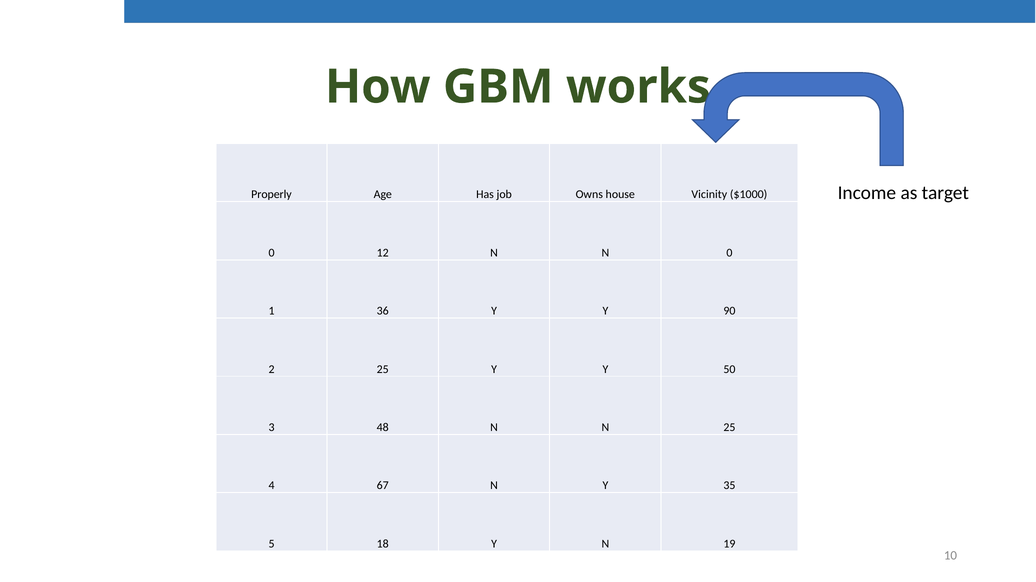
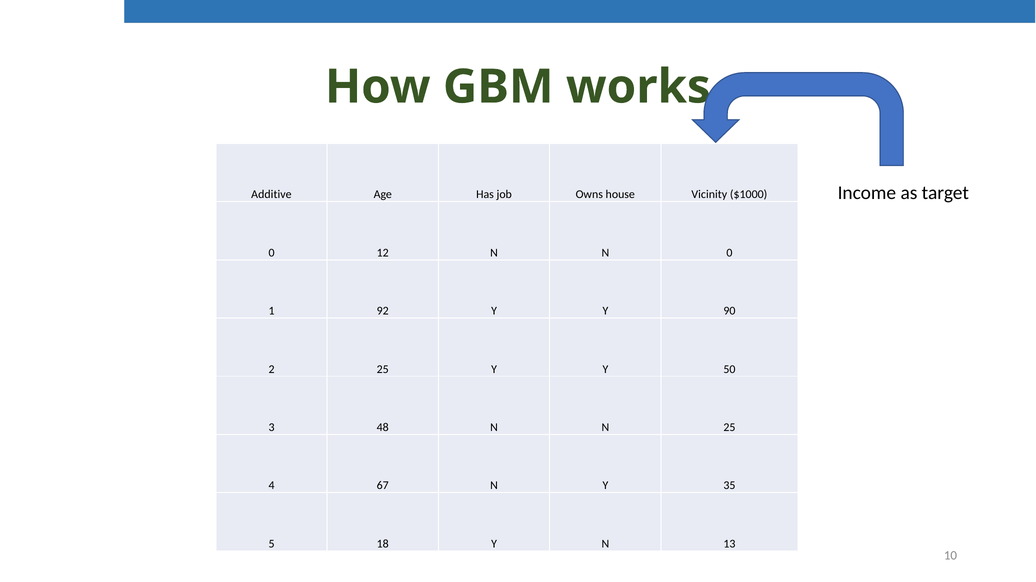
Properly: Properly -> Additive
36: 36 -> 92
19: 19 -> 13
